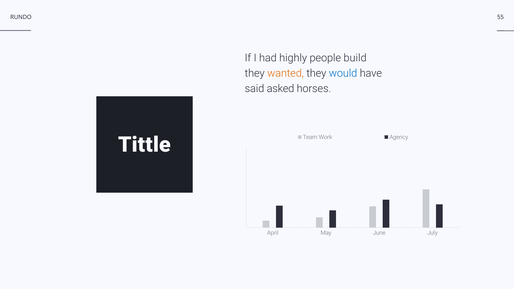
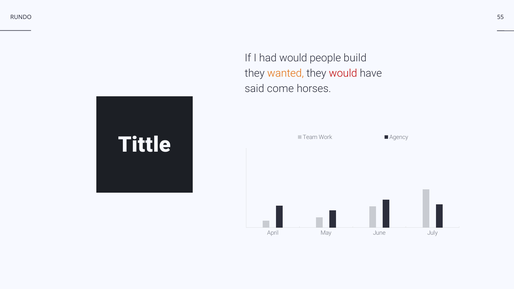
had highly: highly -> would
would at (343, 73) colour: blue -> red
asked: asked -> come
